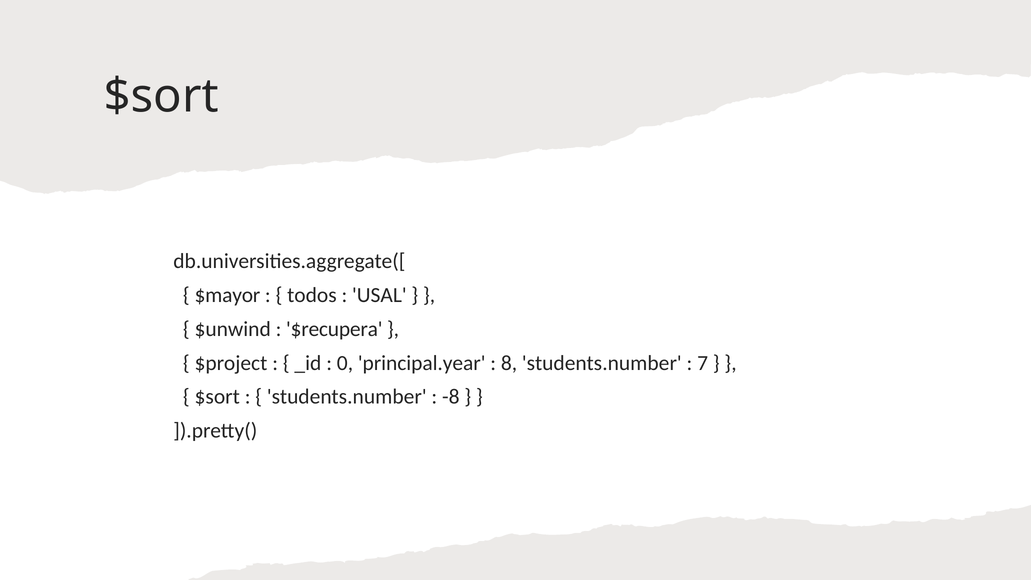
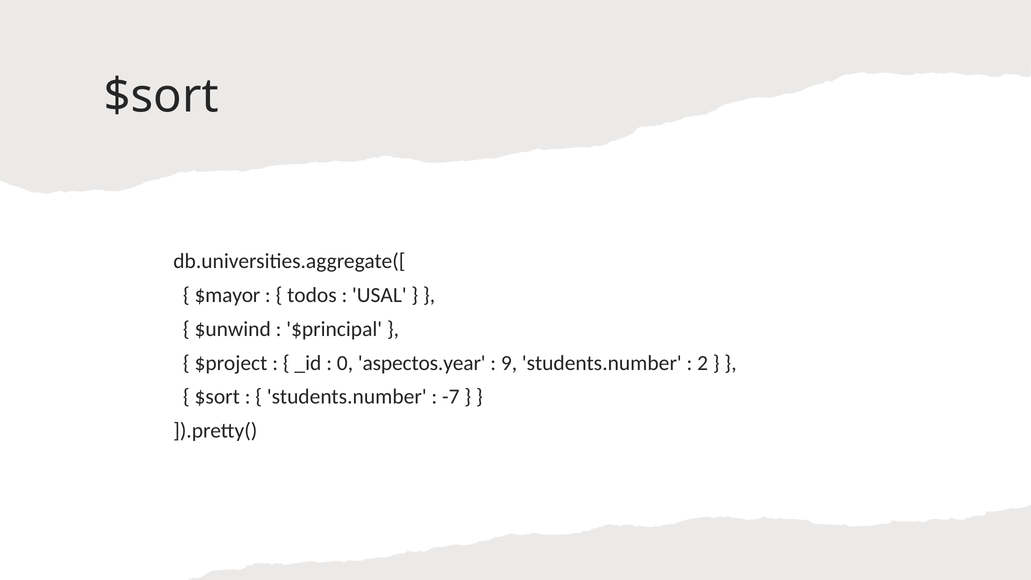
$recupera: $recupera -> $principal
principal.year: principal.year -> aspectos.year
8: 8 -> 9
7: 7 -> 2
-8: -8 -> -7
